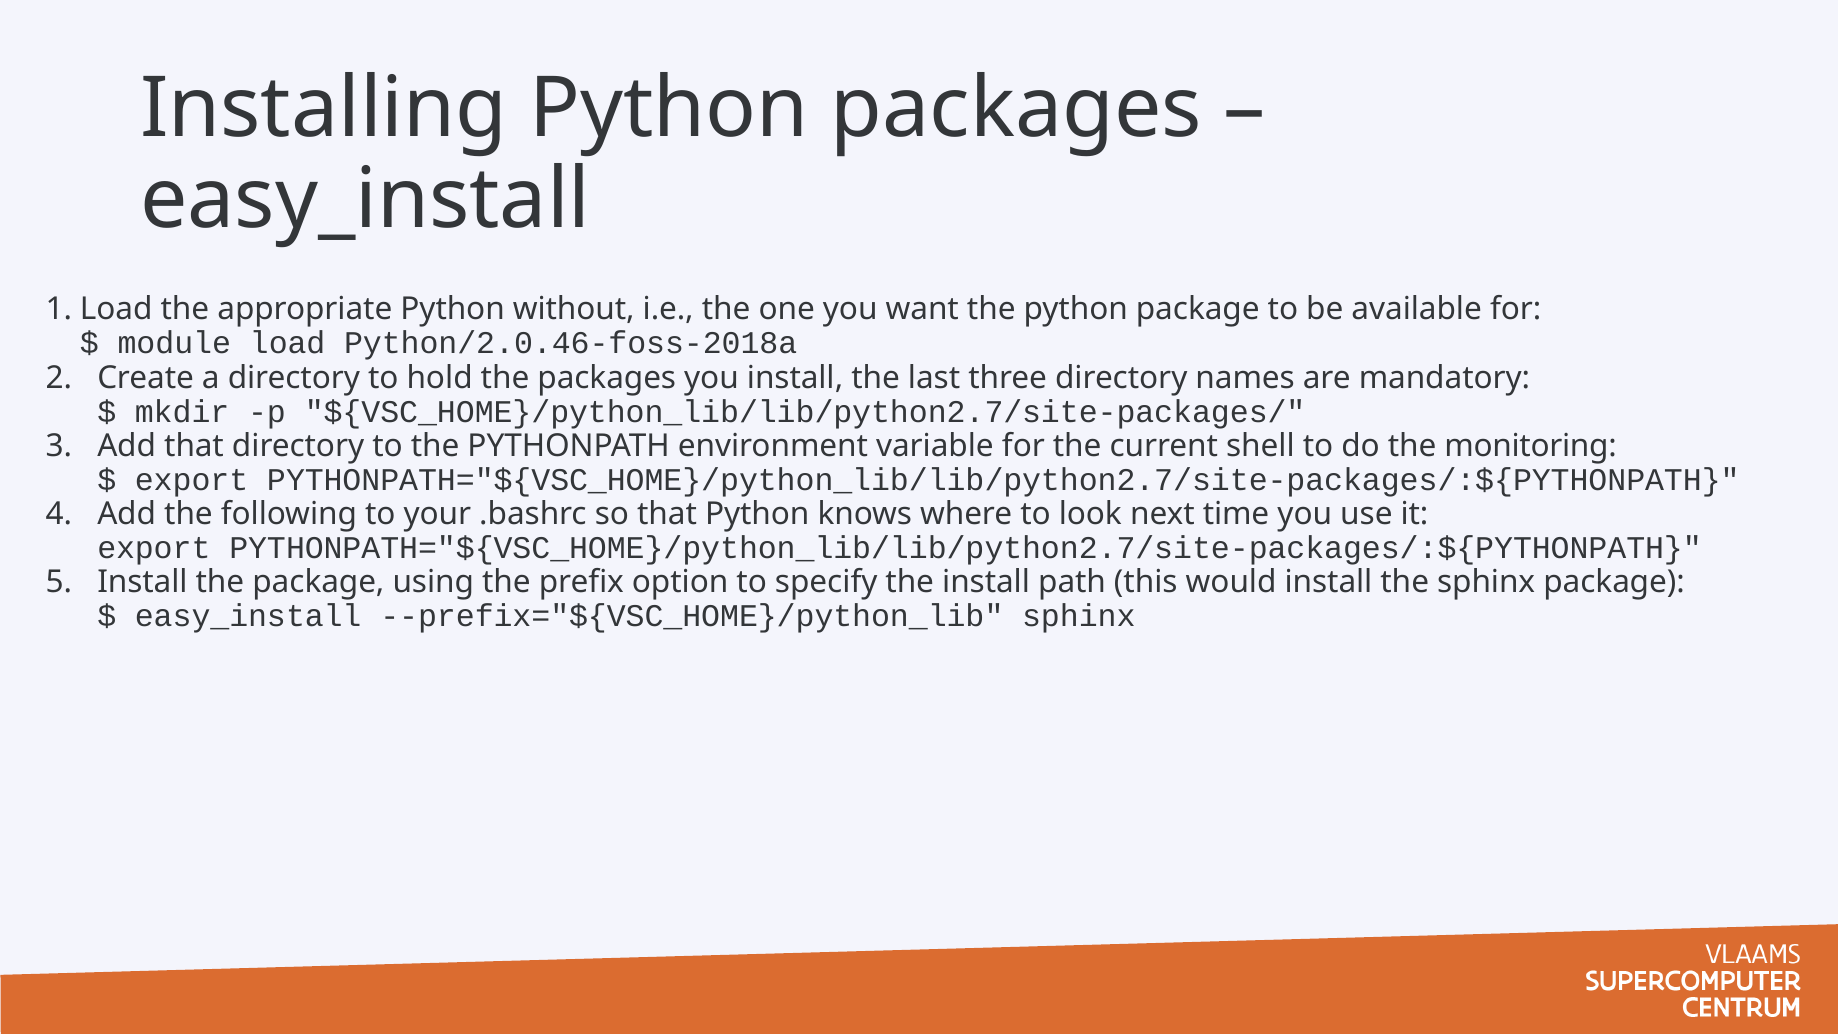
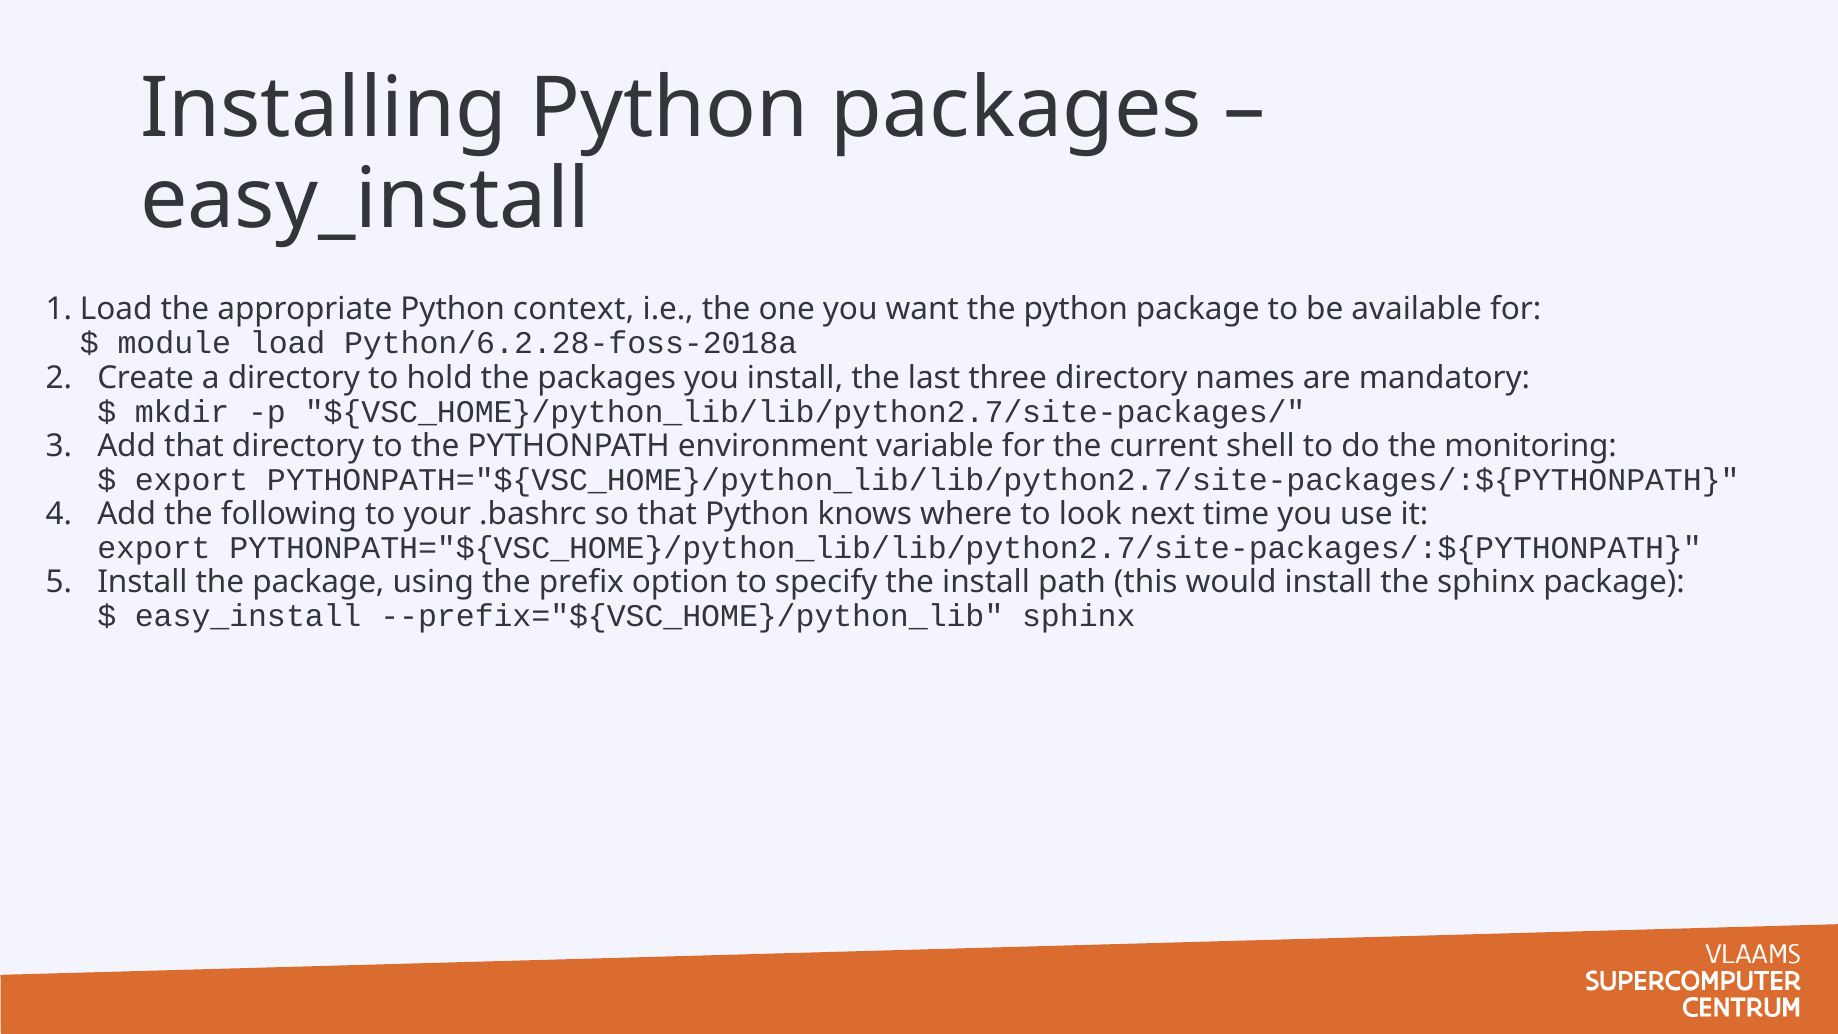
without: without -> context
Python/2.0.46-foss-2018a: Python/2.0.46-foss-2018a -> Python/6.2.28-foss-2018a
